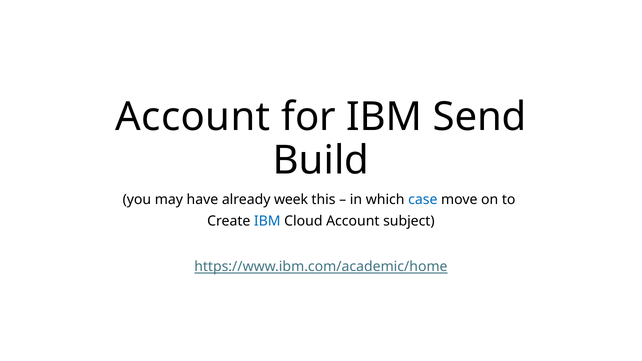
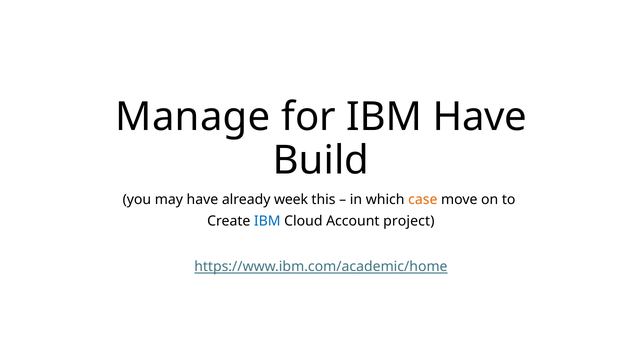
Account at (193, 117): Account -> Manage
IBM Send: Send -> Have
case colour: blue -> orange
subject: subject -> project
